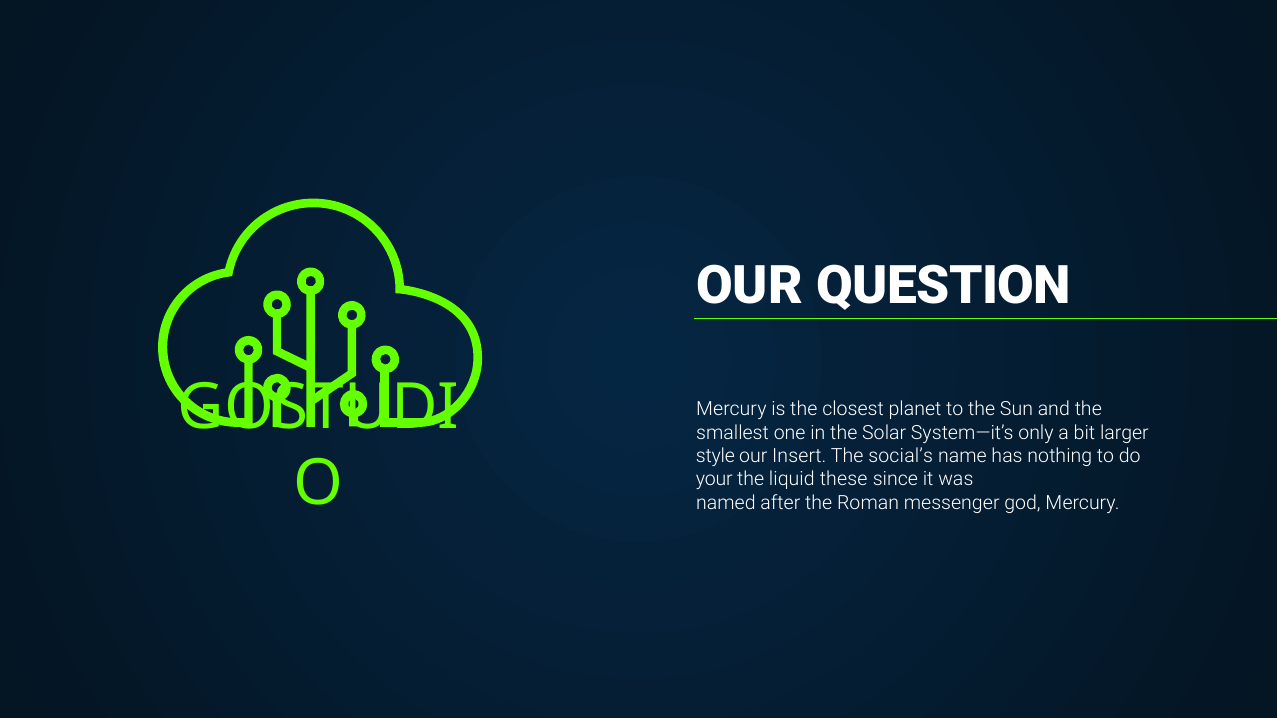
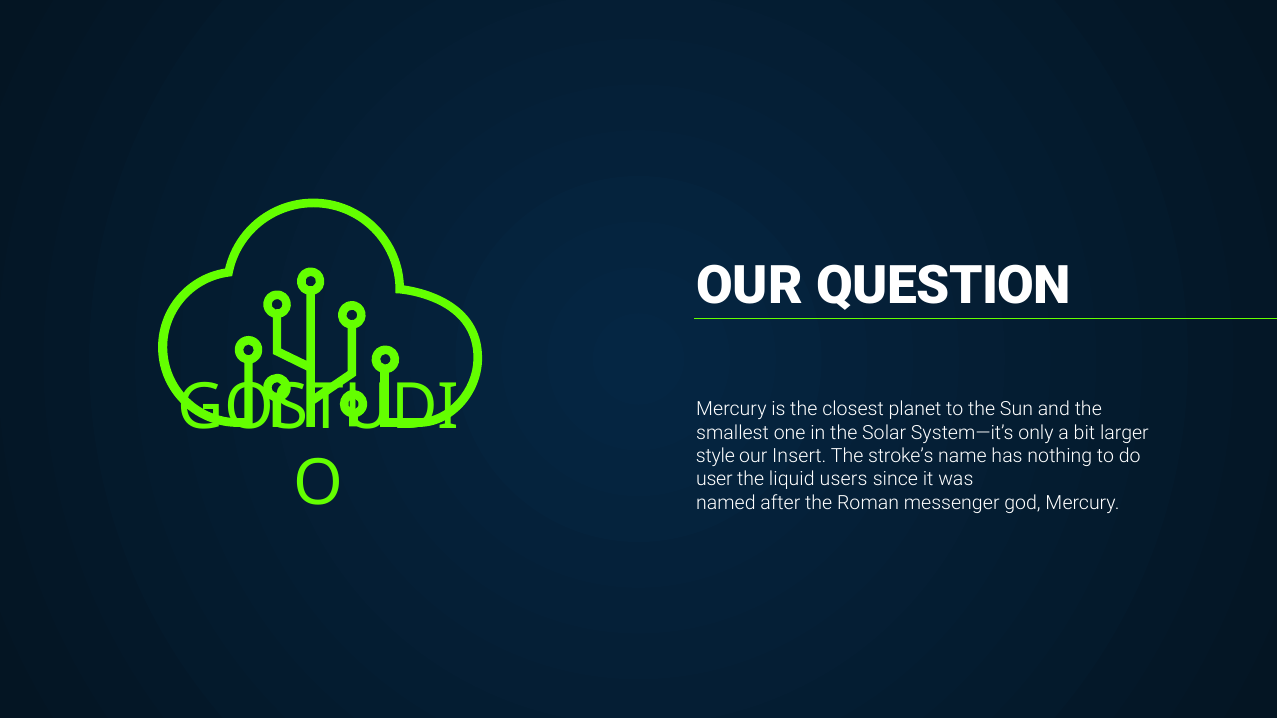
social’s: social’s -> stroke’s
your: your -> user
these: these -> users
